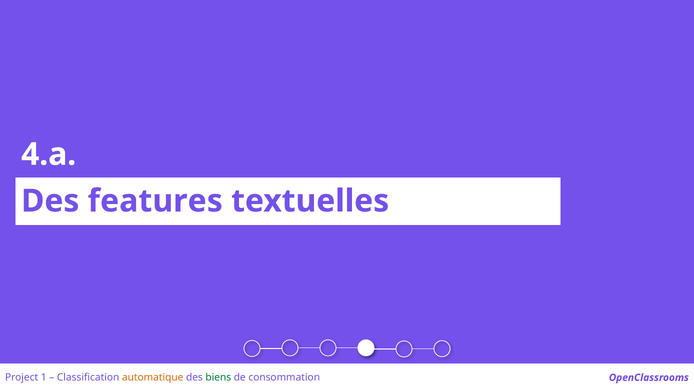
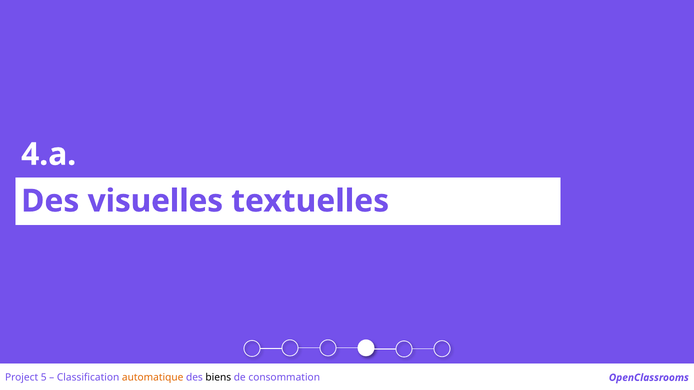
features: features -> visuelles
1: 1 -> 5
biens colour: green -> black
